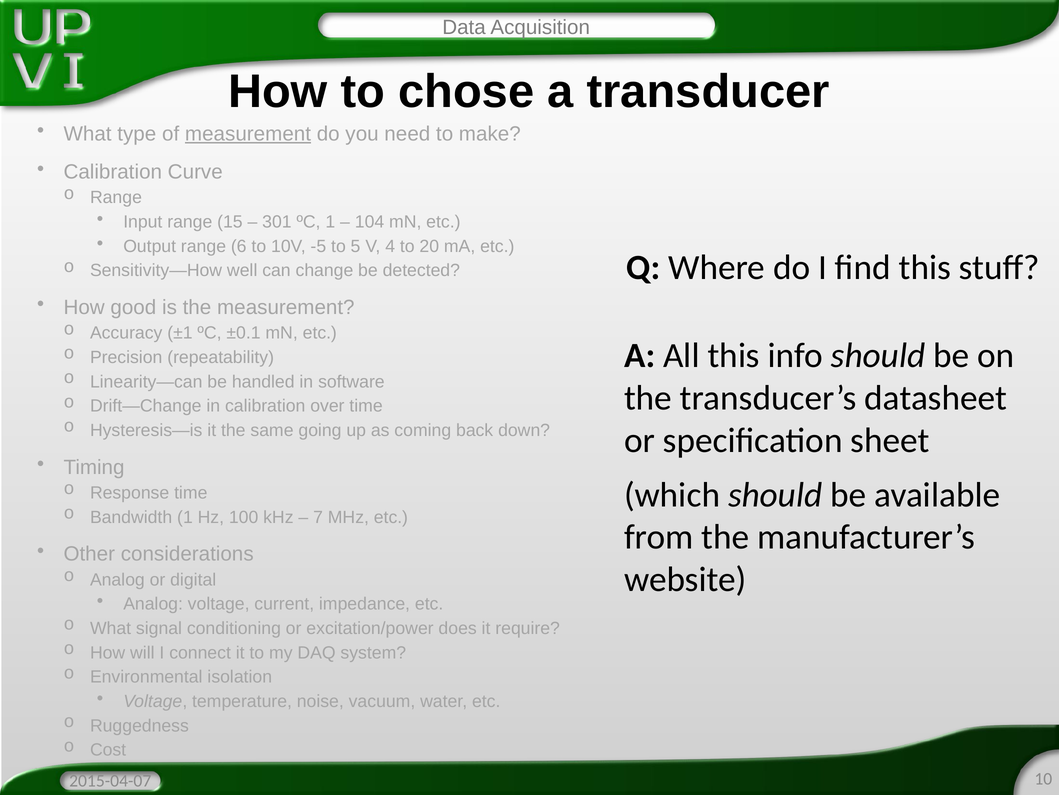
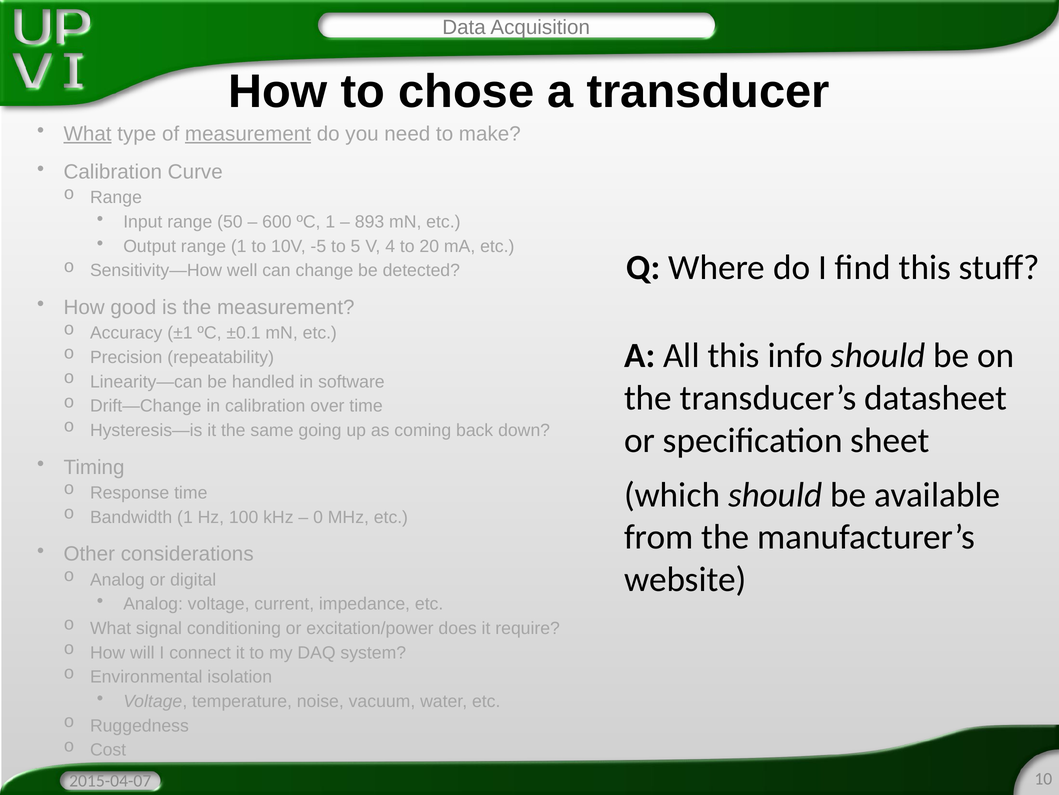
What at (88, 134) underline: none -> present
15: 15 -> 50
301: 301 -> 600
104: 104 -> 893
range 6: 6 -> 1
7: 7 -> 0
